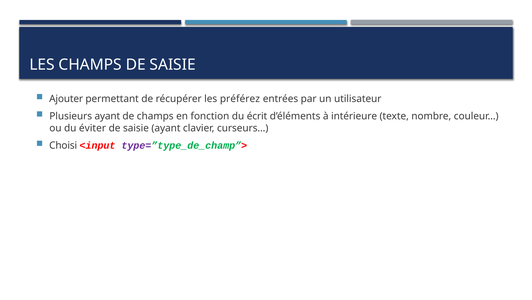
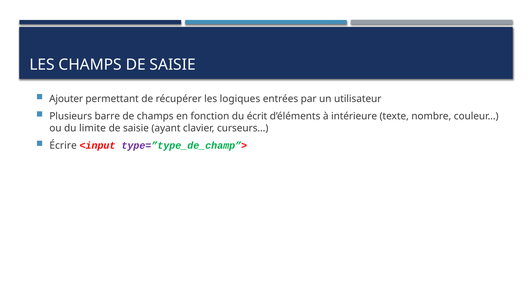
préférez: préférez -> logiques
Plusieurs ayant: ayant -> barre
éviter: éviter -> limite
Choisi: Choisi -> Écrire
